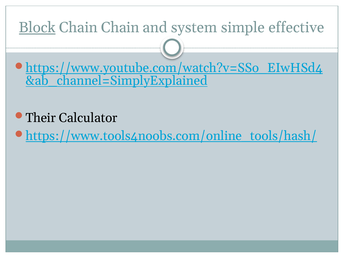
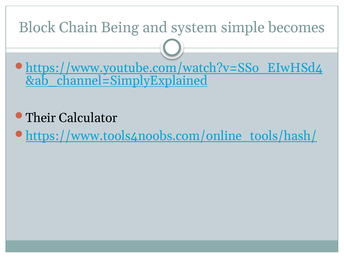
Block underline: present -> none
Chain Chain: Chain -> Being
effective: effective -> becomes
